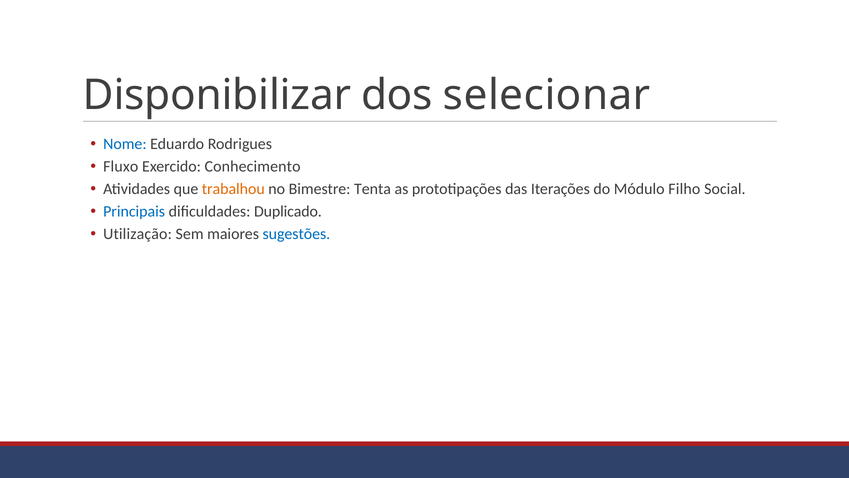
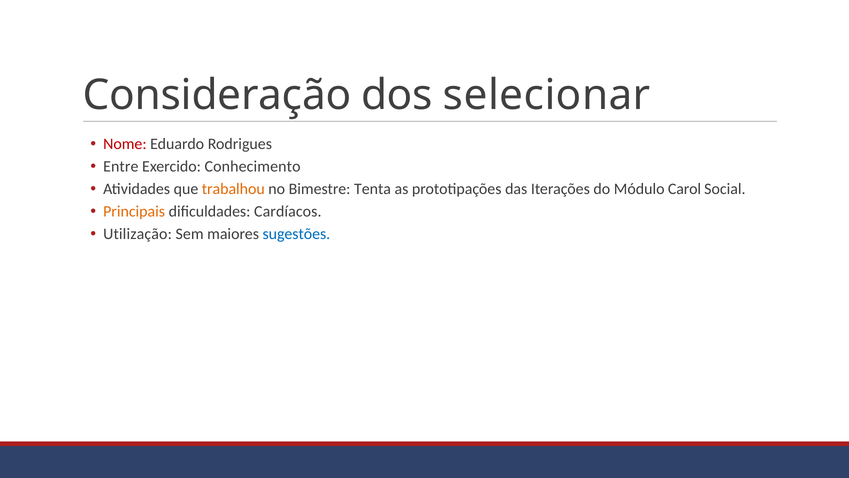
Disponibilizar: Disponibilizar -> Consideração
Nome colour: blue -> red
Fluxo: Fluxo -> Entre
Filho: Filho -> Carol
Principais colour: blue -> orange
Duplicado: Duplicado -> Cardíacos
